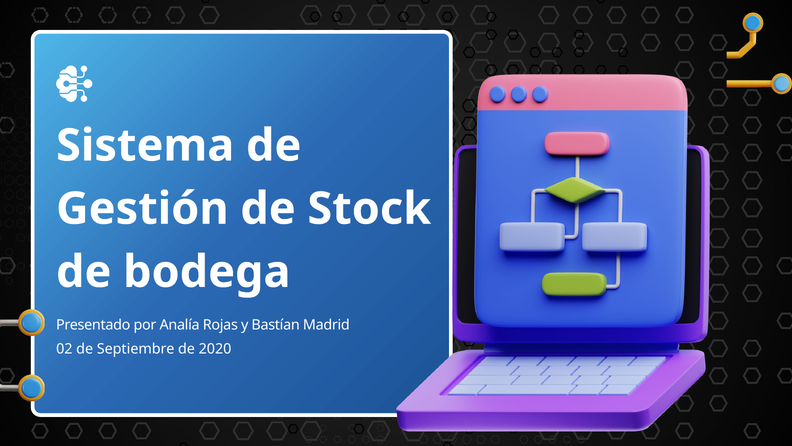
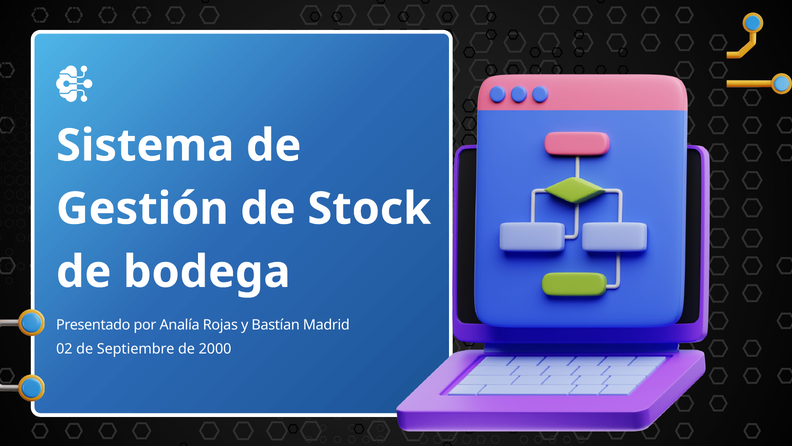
2020: 2020 -> 2000
